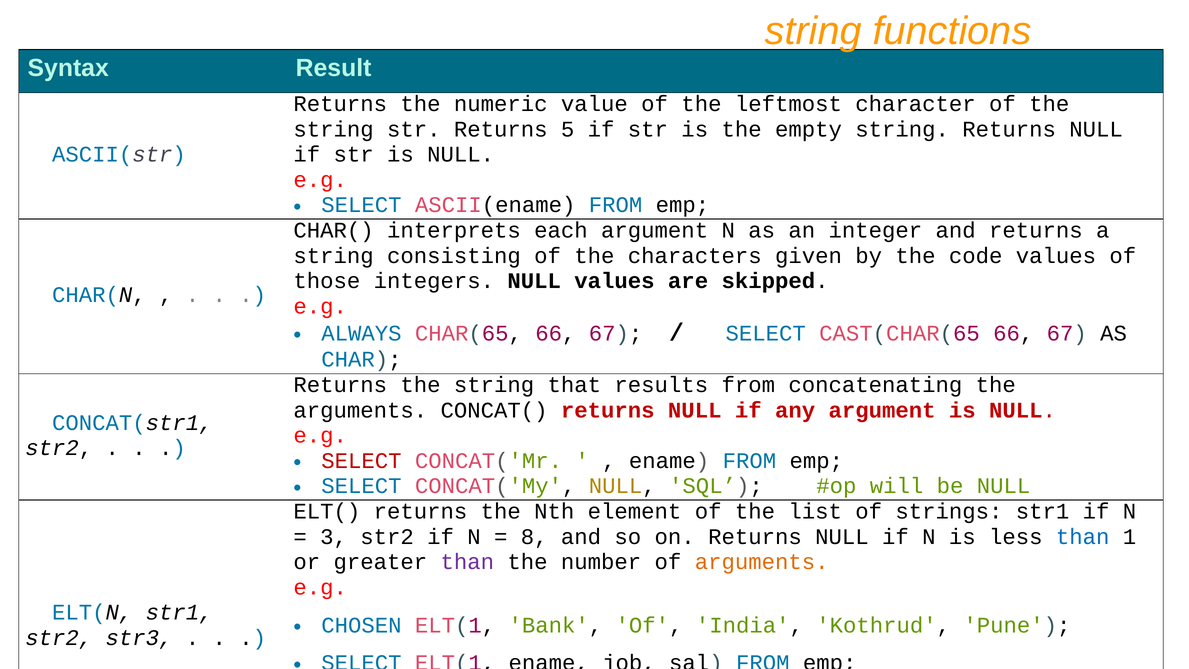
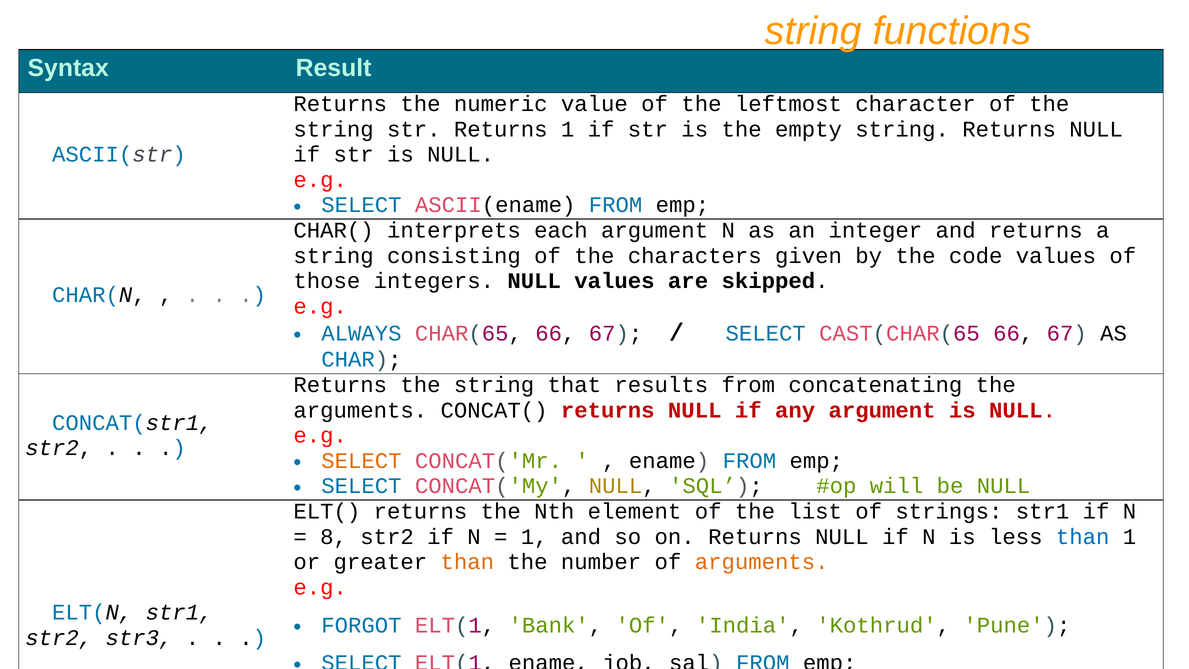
Returns 5: 5 -> 1
SELECT at (361, 461) colour: red -> orange
3: 3 -> 8
8 at (534, 537): 8 -> 1
than at (467, 562) colour: purple -> orange
CHOSEN: CHOSEN -> FORGOT
